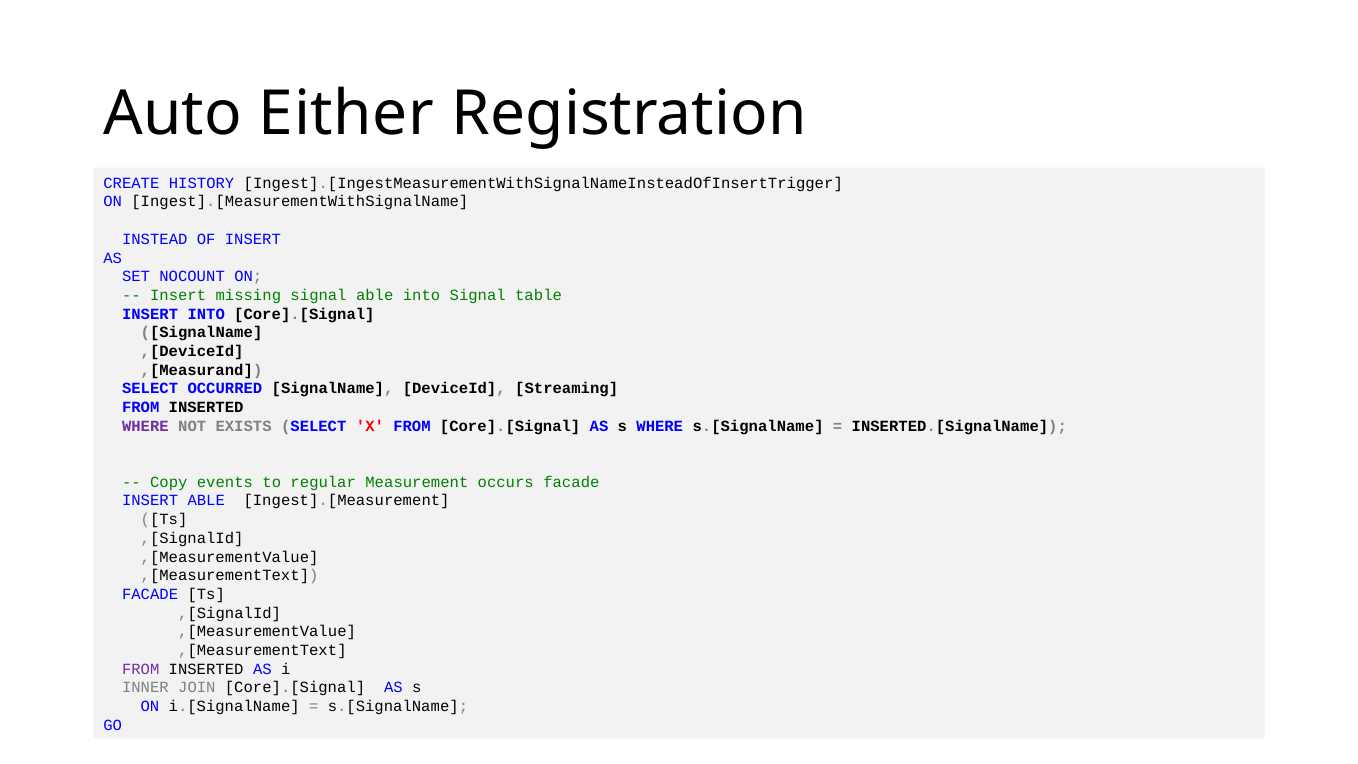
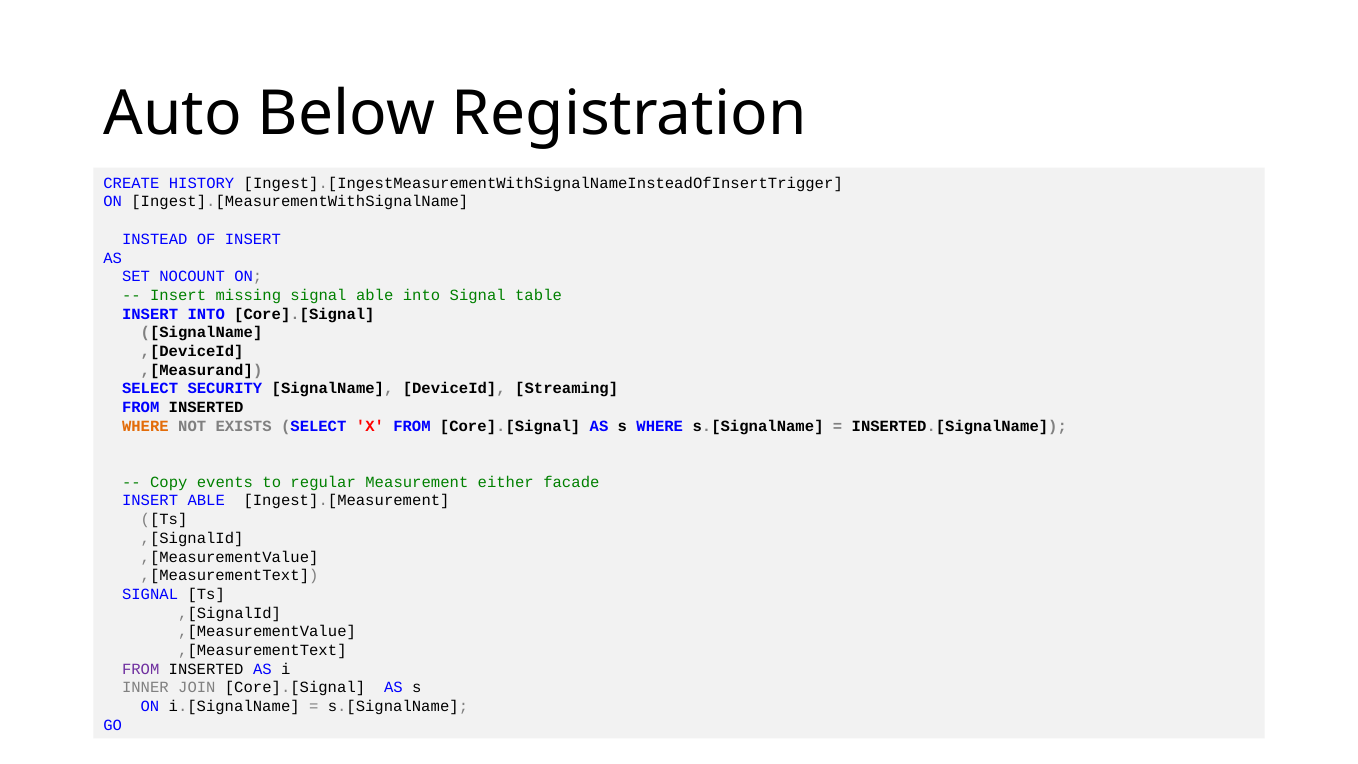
Either: Either -> Below
OCCURRED: OCCURRED -> SECURITY
WHERE at (145, 426) colour: purple -> orange
occurs: occurs -> either
FACADE at (150, 594): FACADE -> SIGNAL
